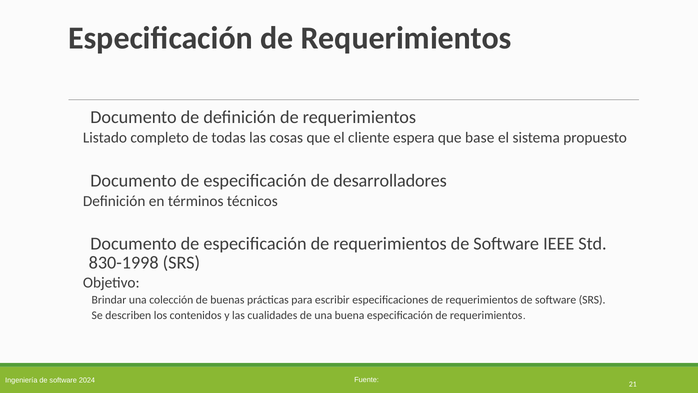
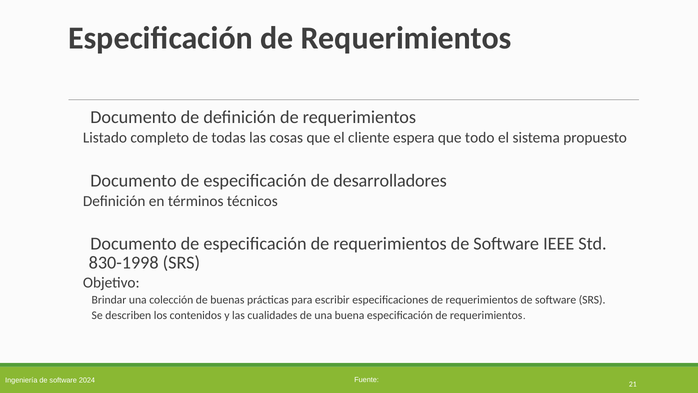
base: base -> todo
